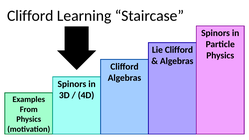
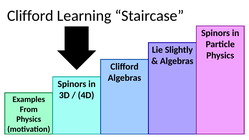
Lie Clifford: Clifford -> Slightly
